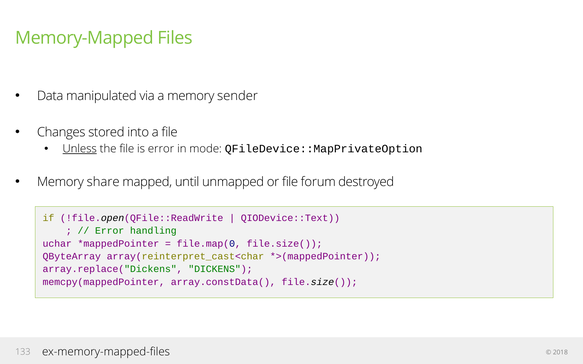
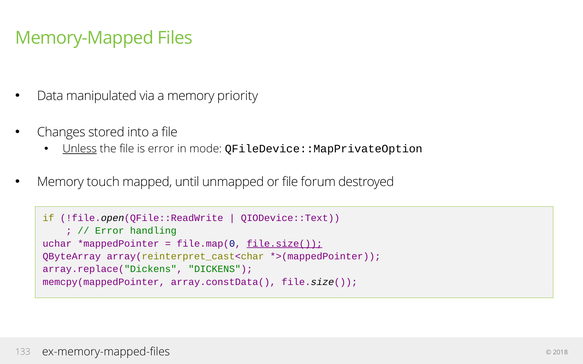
sender: sender -> priority
share: share -> touch
file.size( at (285, 244) underline: none -> present
